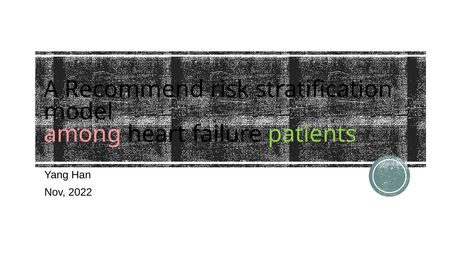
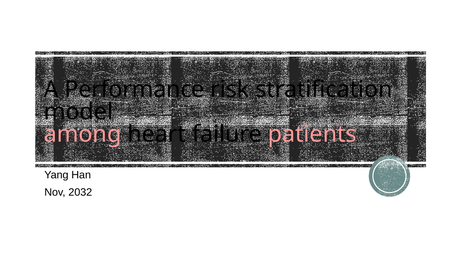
Recommend: Recommend -> Performance
patients colour: light green -> pink
2022: 2022 -> 2032
